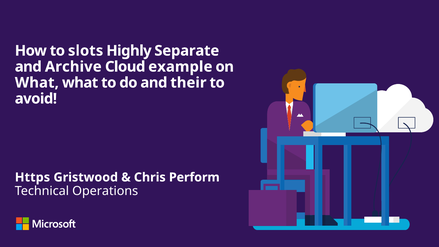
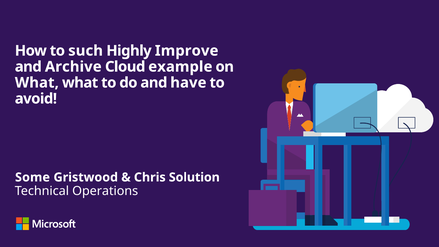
slots: slots -> such
Separate: Separate -> Improve
their: their -> have
Https: Https -> Some
Perform: Perform -> Solution
